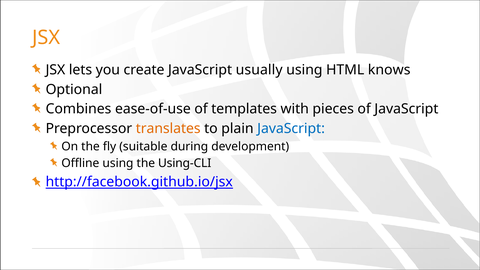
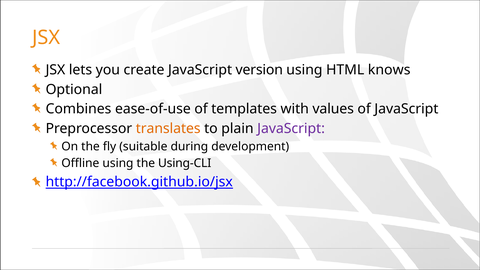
usually: usually -> version
pieces: pieces -> values
JavaScript at (291, 129) colour: blue -> purple
